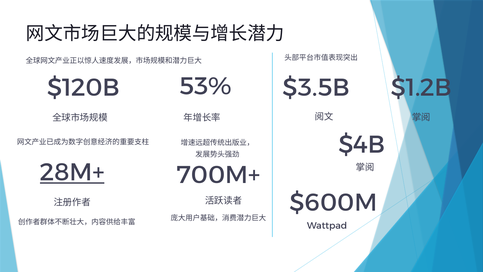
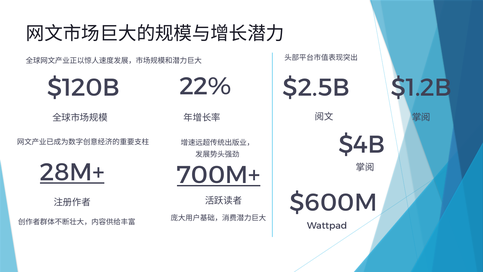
53%: 53% -> 22%
$3.5B: $3.5B -> $2.5B
700M+ underline: none -> present
